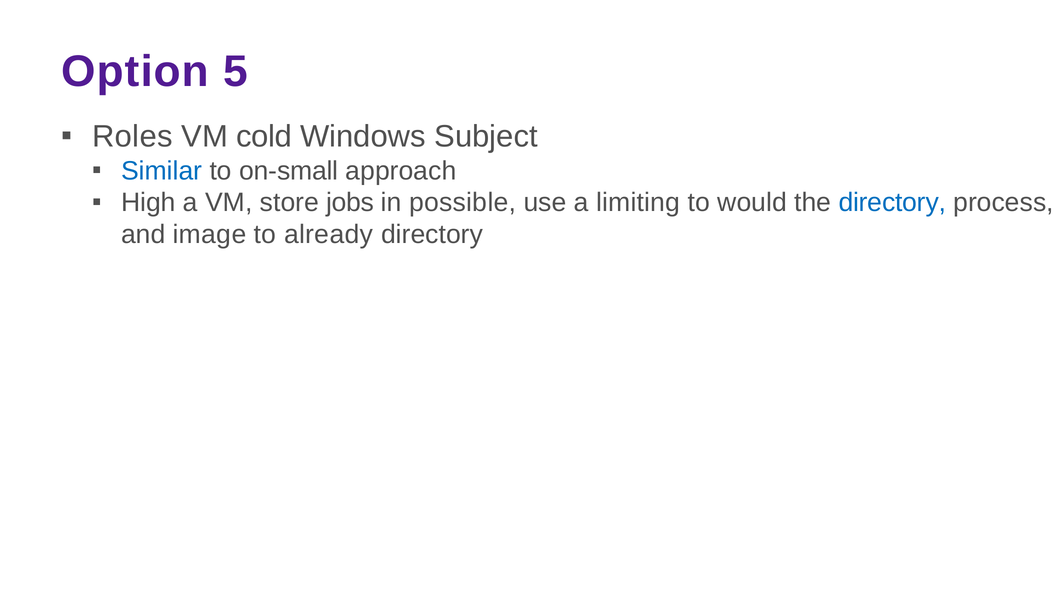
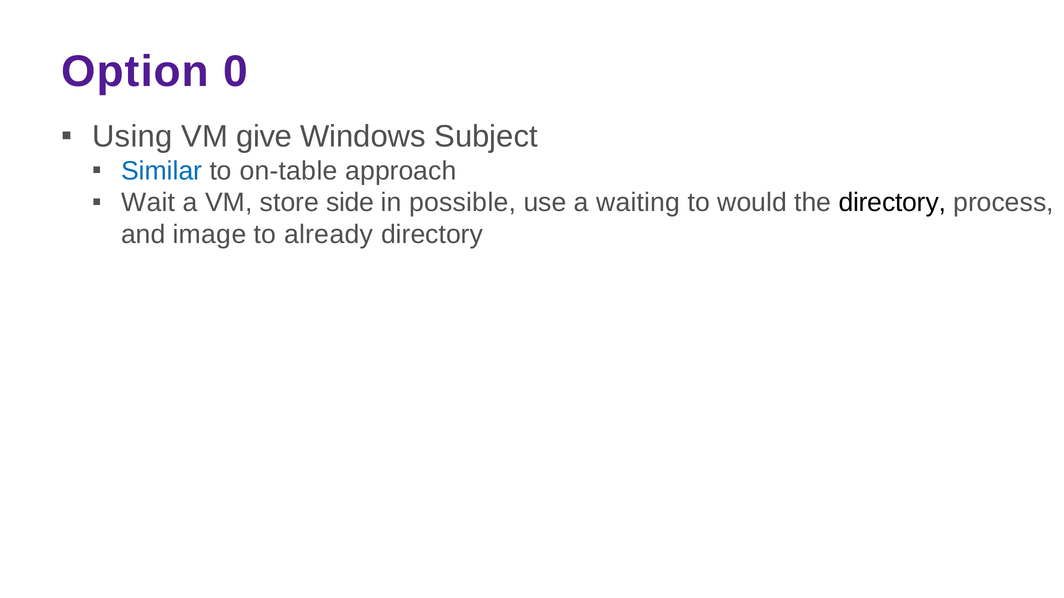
5: 5 -> 0
Roles: Roles -> Using
cold: cold -> give
on-small: on-small -> on-table
High: High -> Wait
jobs: jobs -> side
limiting: limiting -> waiting
directory at (892, 203) colour: blue -> black
